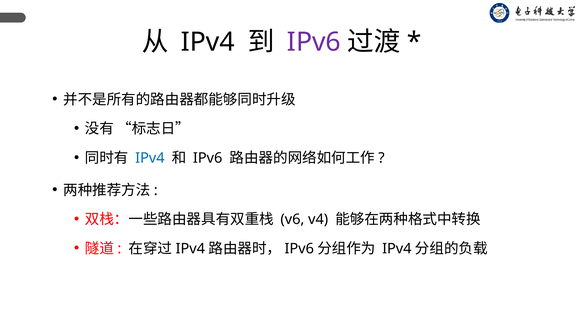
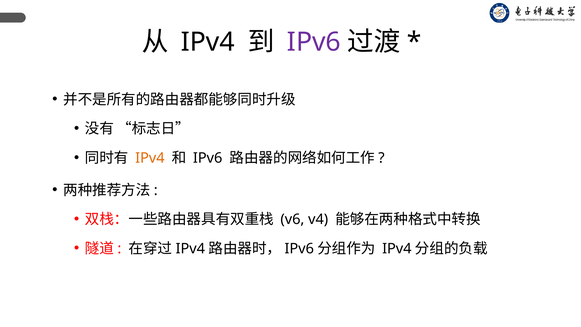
IPv4 at (150, 158) colour: blue -> orange
